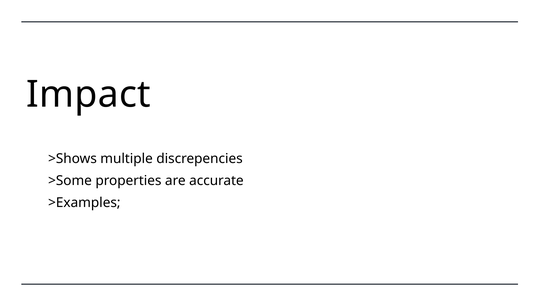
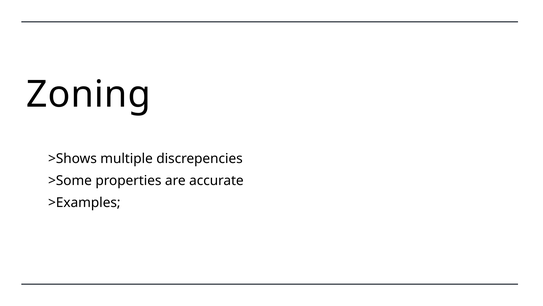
Impact: Impact -> Zoning
